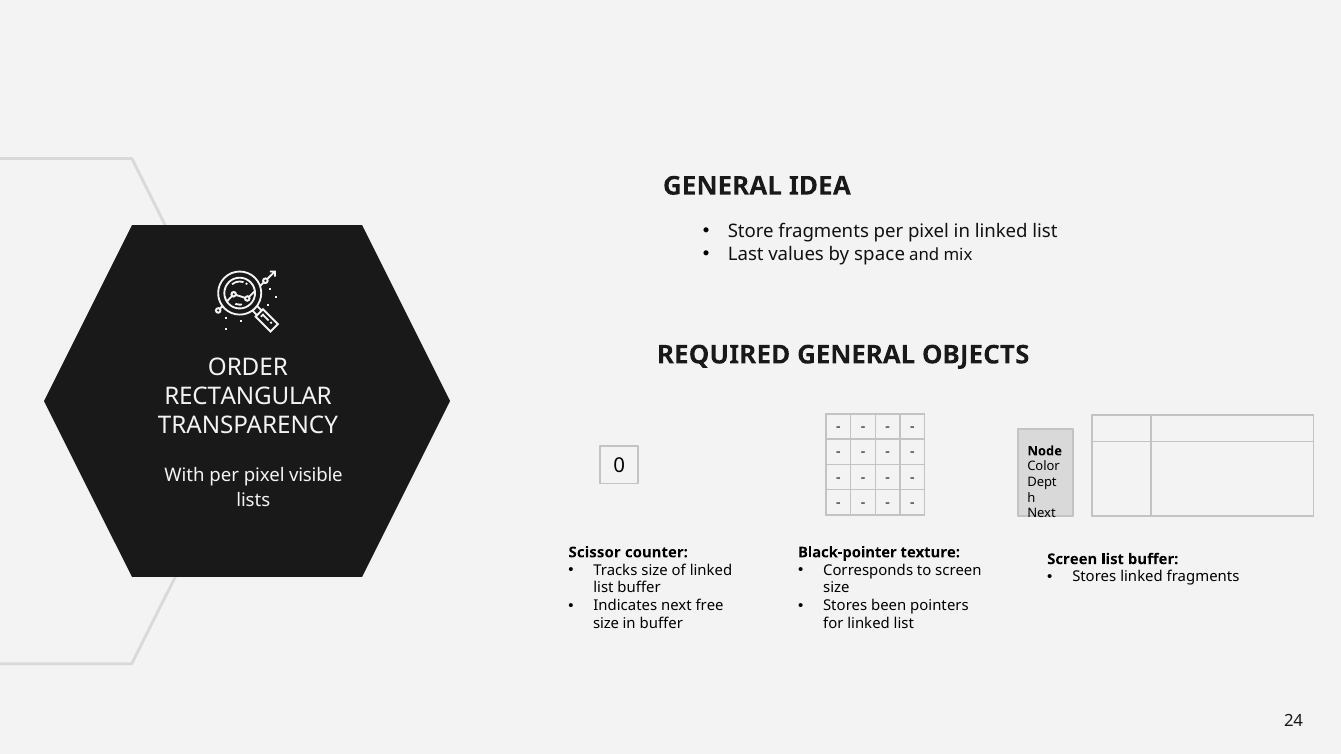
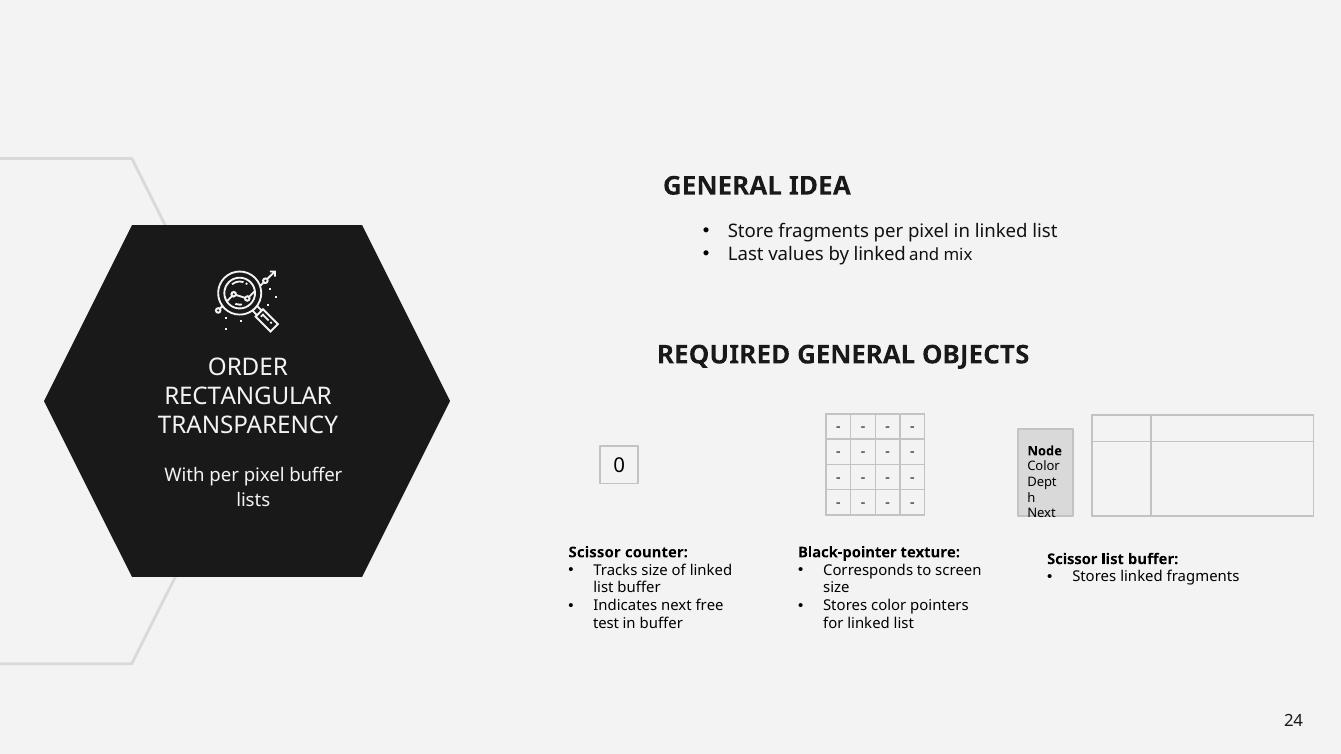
by space: space -> linked
pixel visible: visible -> buffer
Screen at (1072, 559): Screen -> Scissor
Stores been: been -> color
size at (606, 624): size -> test
